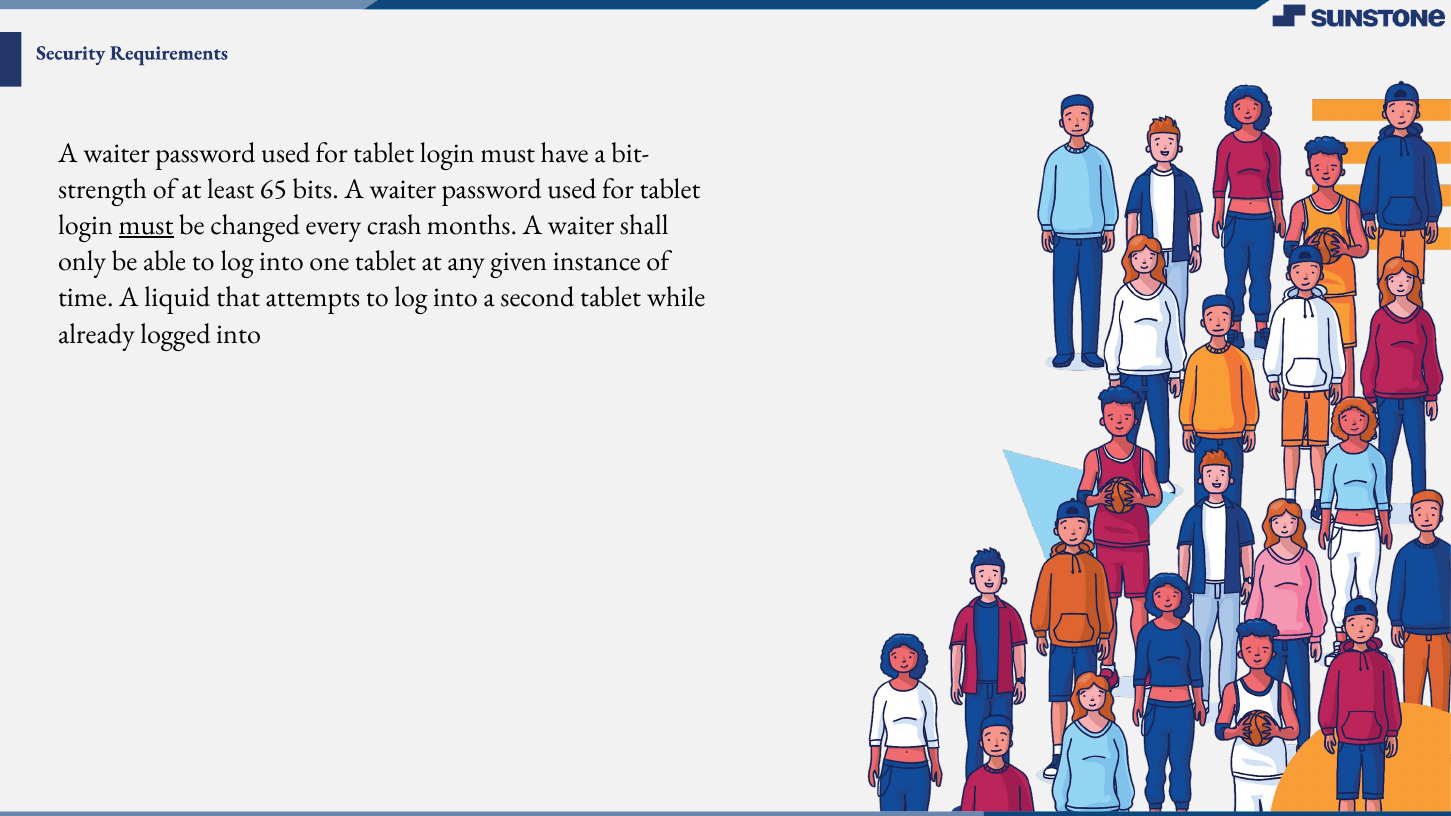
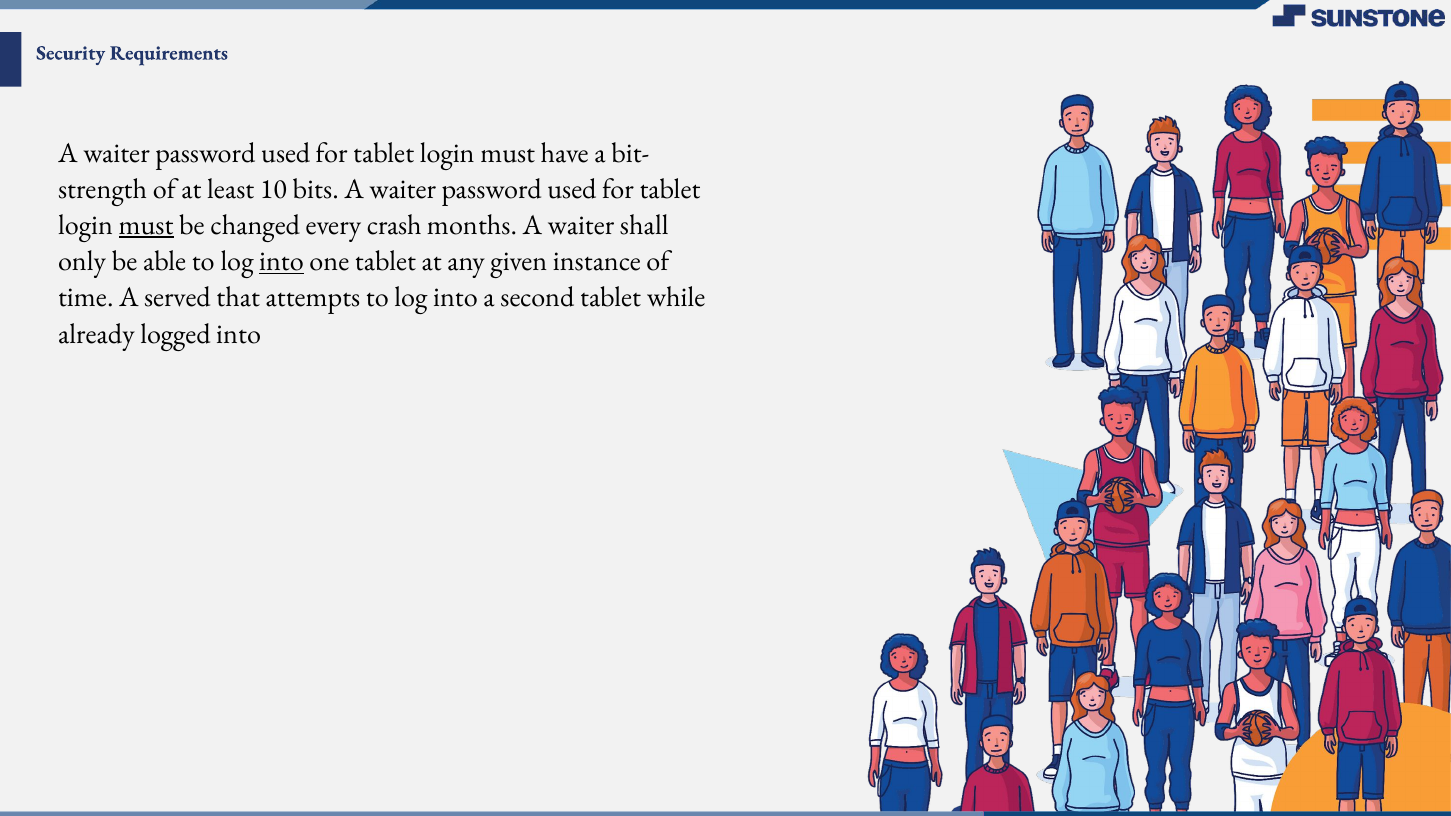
65: 65 -> 10
into at (281, 261) underline: none -> present
liquid: liquid -> served
